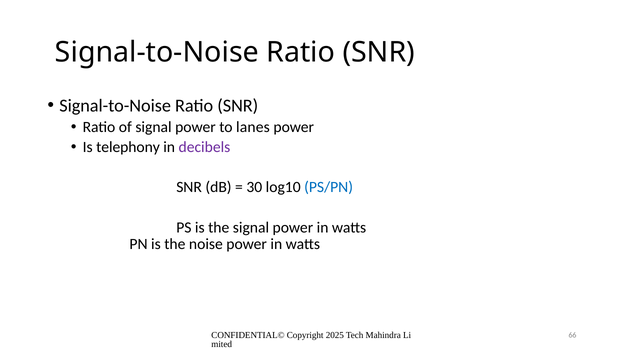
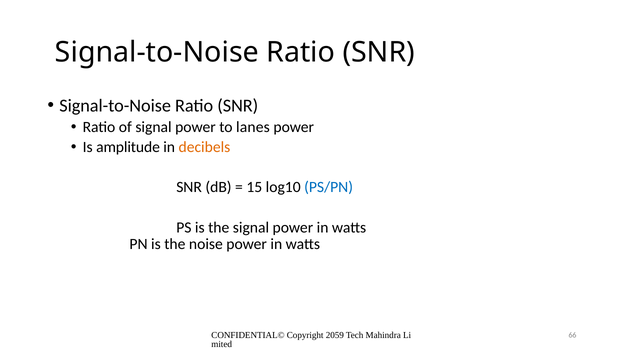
telephony: telephony -> amplitude
decibels colour: purple -> orange
30: 30 -> 15
2025: 2025 -> 2059
